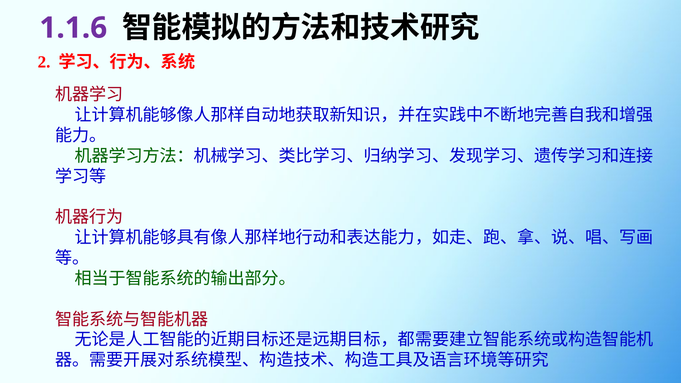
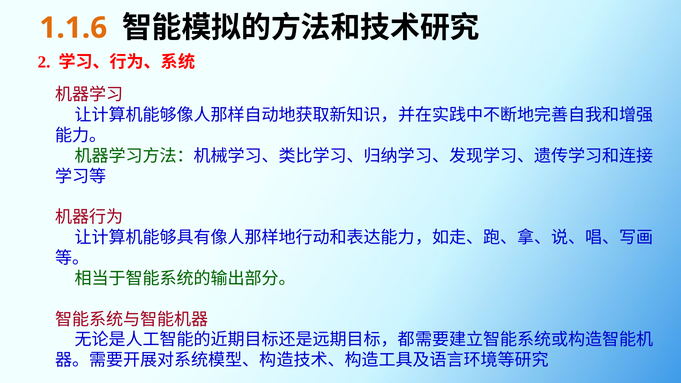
1.1.6 colour: purple -> orange
